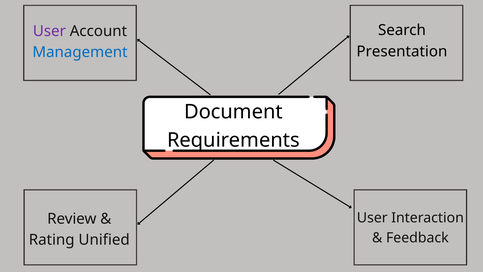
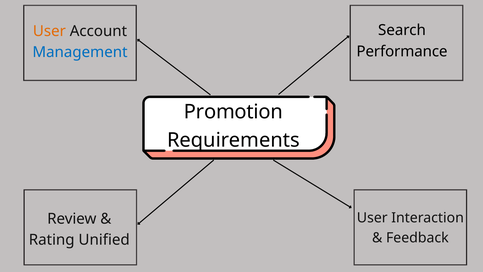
User at (49, 31) colour: purple -> orange
Presentation: Presentation -> Performance
Document: Document -> Promotion
